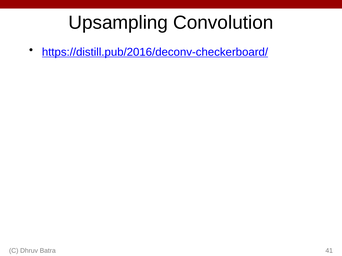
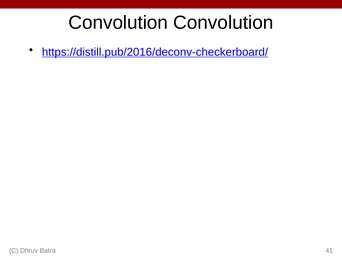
Upsampling at (118, 23): Upsampling -> Convolution
